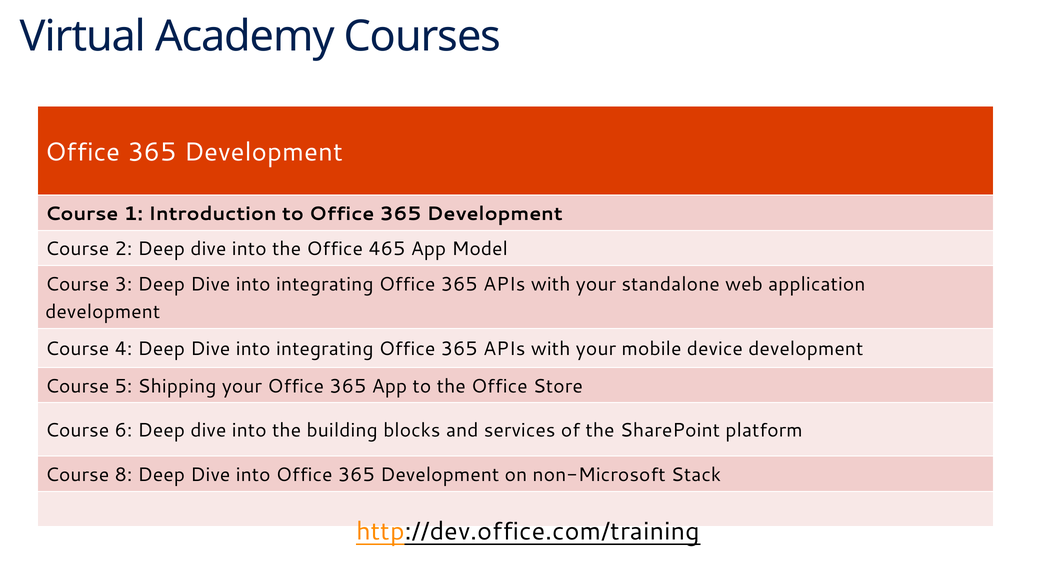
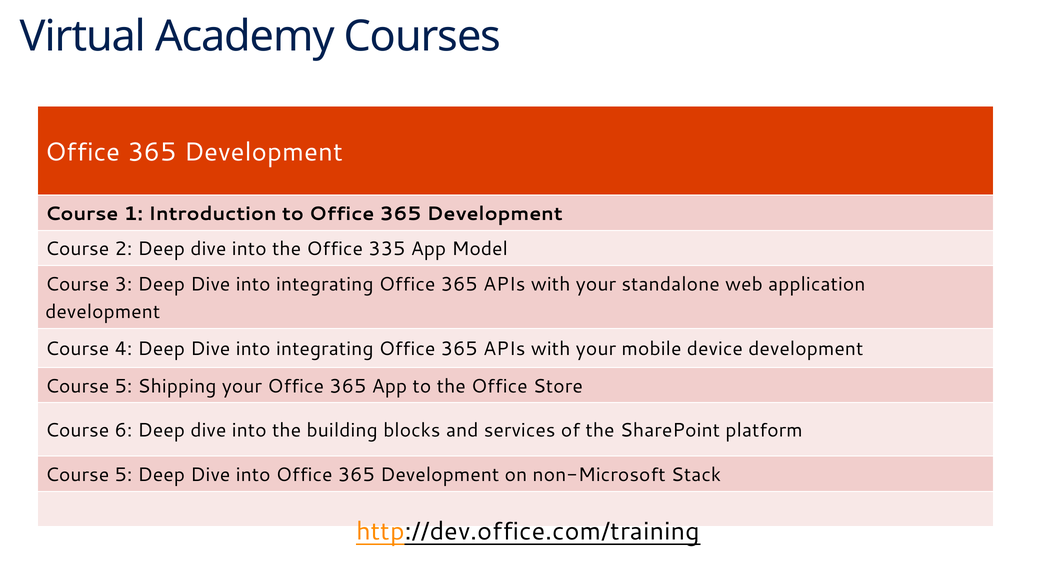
465: 465 -> 335
8 at (123, 475): 8 -> 5
